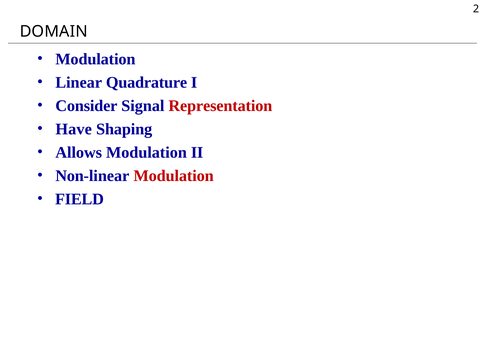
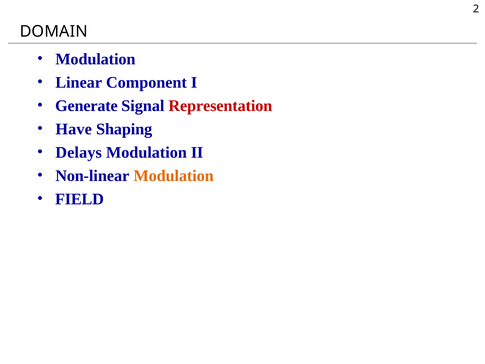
Quadrature: Quadrature -> Component
Consider: Consider -> Generate
Allows: Allows -> Delays
Modulation at (174, 176) colour: red -> orange
